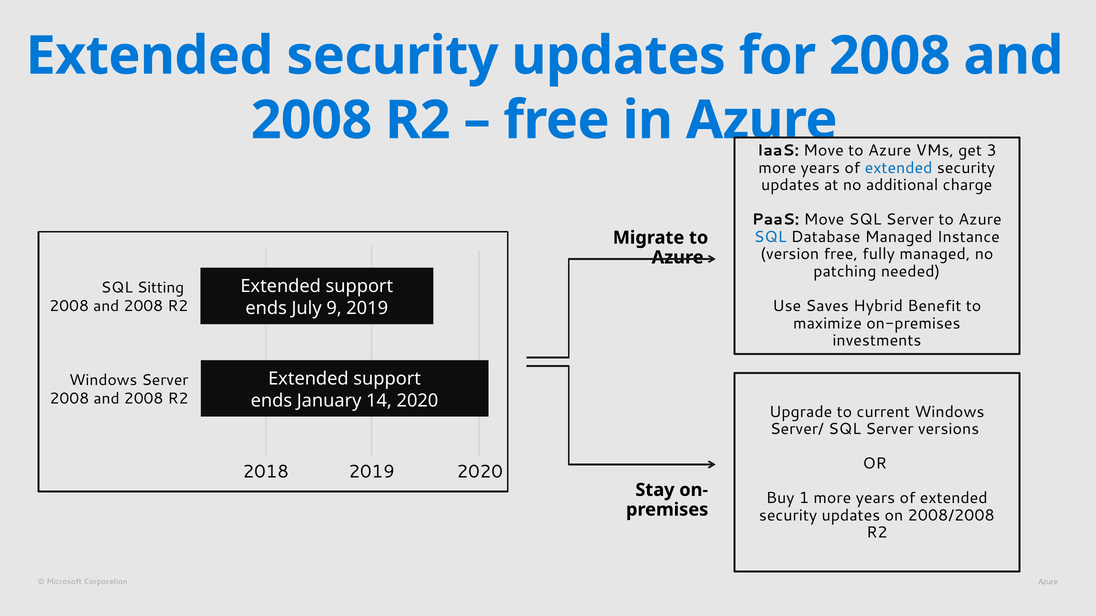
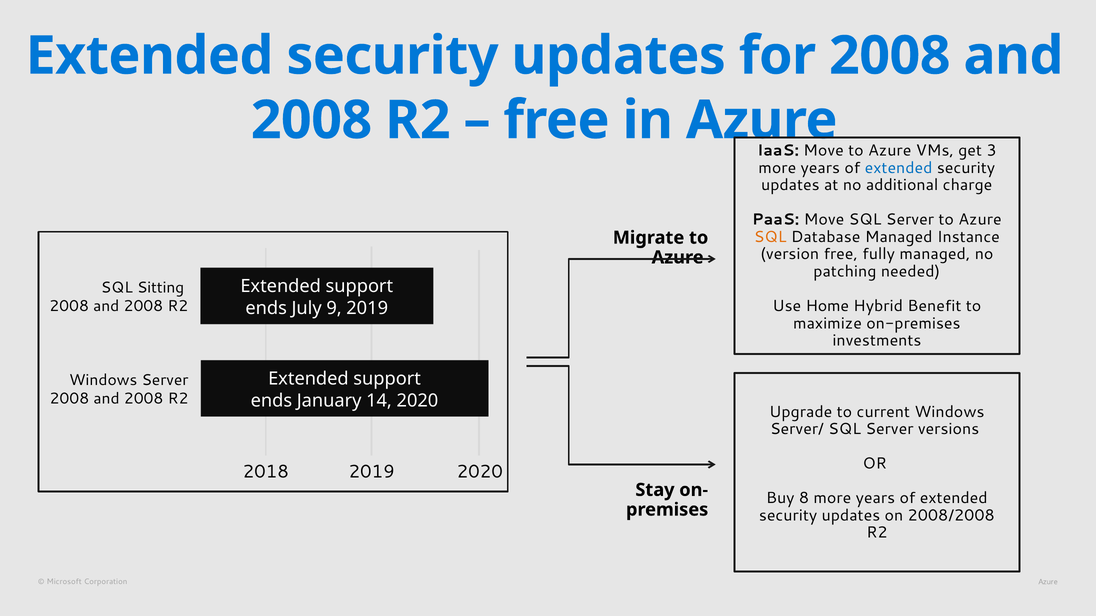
SQL at (770, 237) colour: blue -> orange
Saves: Saves -> Home
1: 1 -> 8
